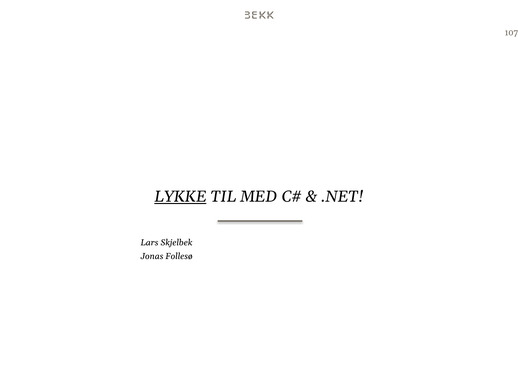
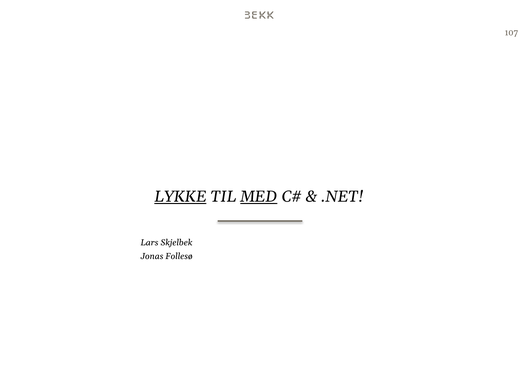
MED underline: none -> present
